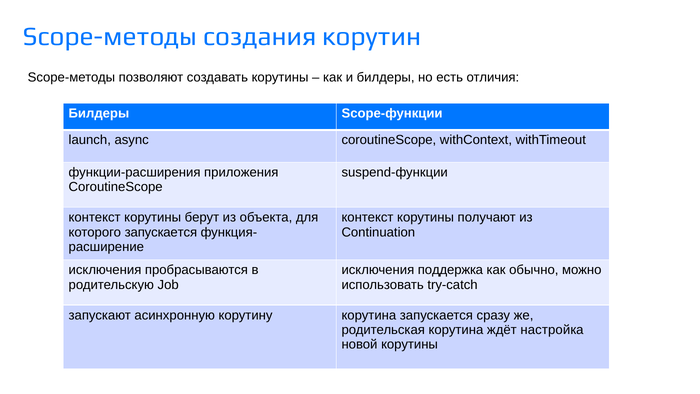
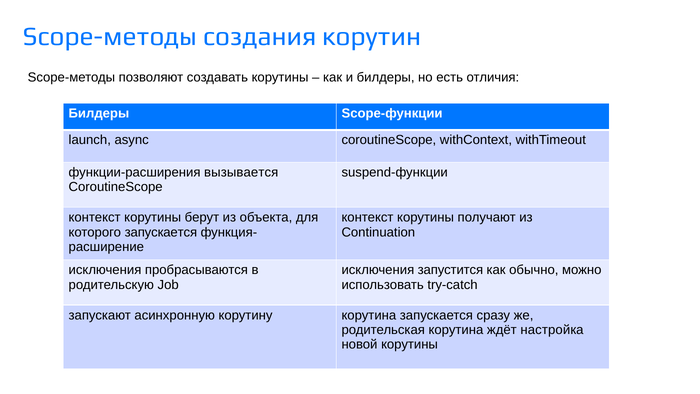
приложения: приложения -> вызывается
поддержка: поддержка -> запустится
